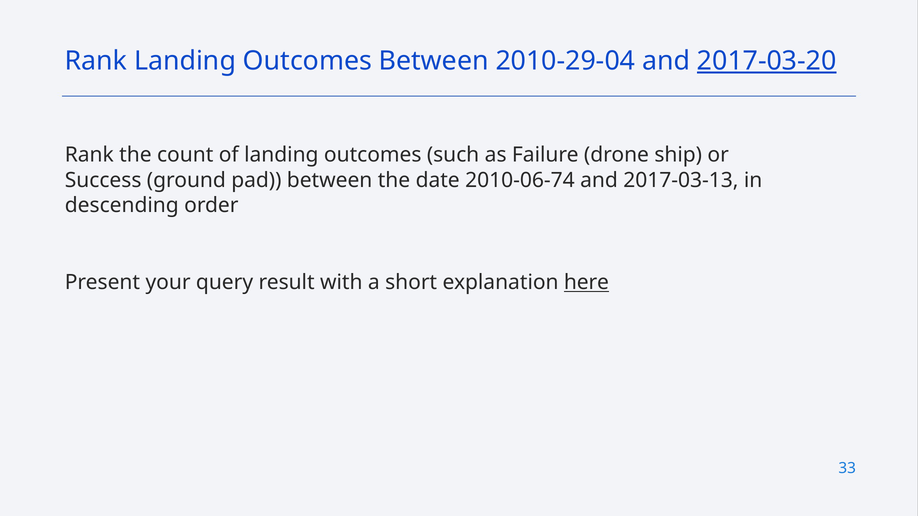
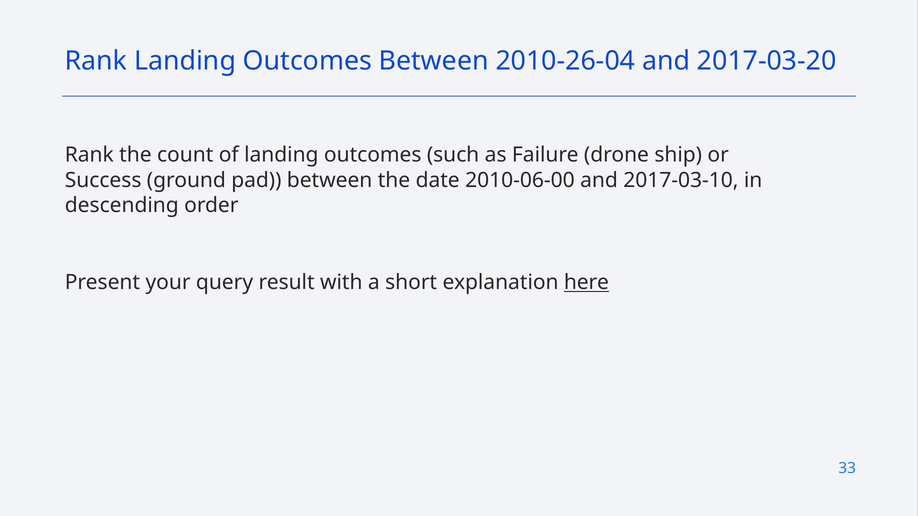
2010-29-04: 2010-29-04 -> 2010-26-04
2017-03-20 underline: present -> none
2010-06-74: 2010-06-74 -> 2010-06-00
2017-03-13: 2017-03-13 -> 2017-03-10
